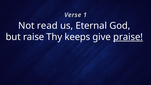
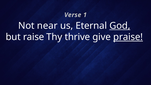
read: read -> near
God underline: none -> present
keeps: keeps -> thrive
